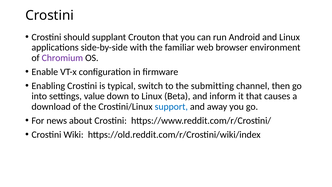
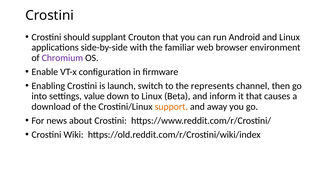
typical: typical -> launch
submitting: submitting -> represents
support colour: blue -> orange
